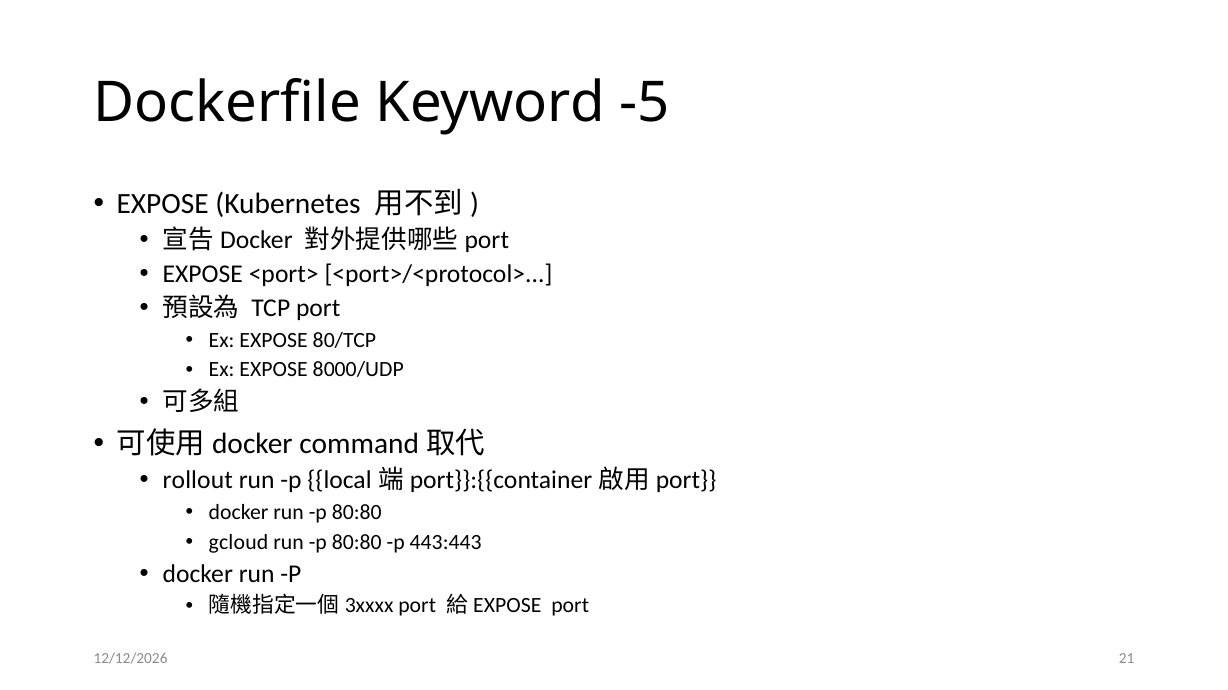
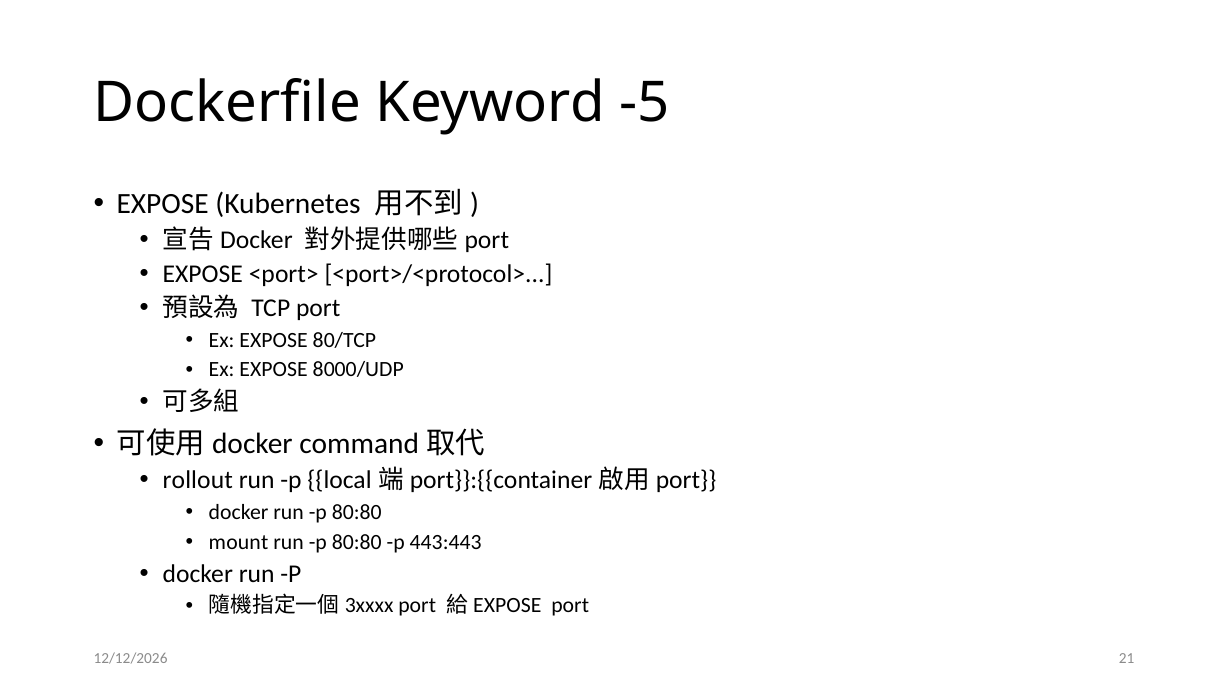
gcloud: gcloud -> mount
